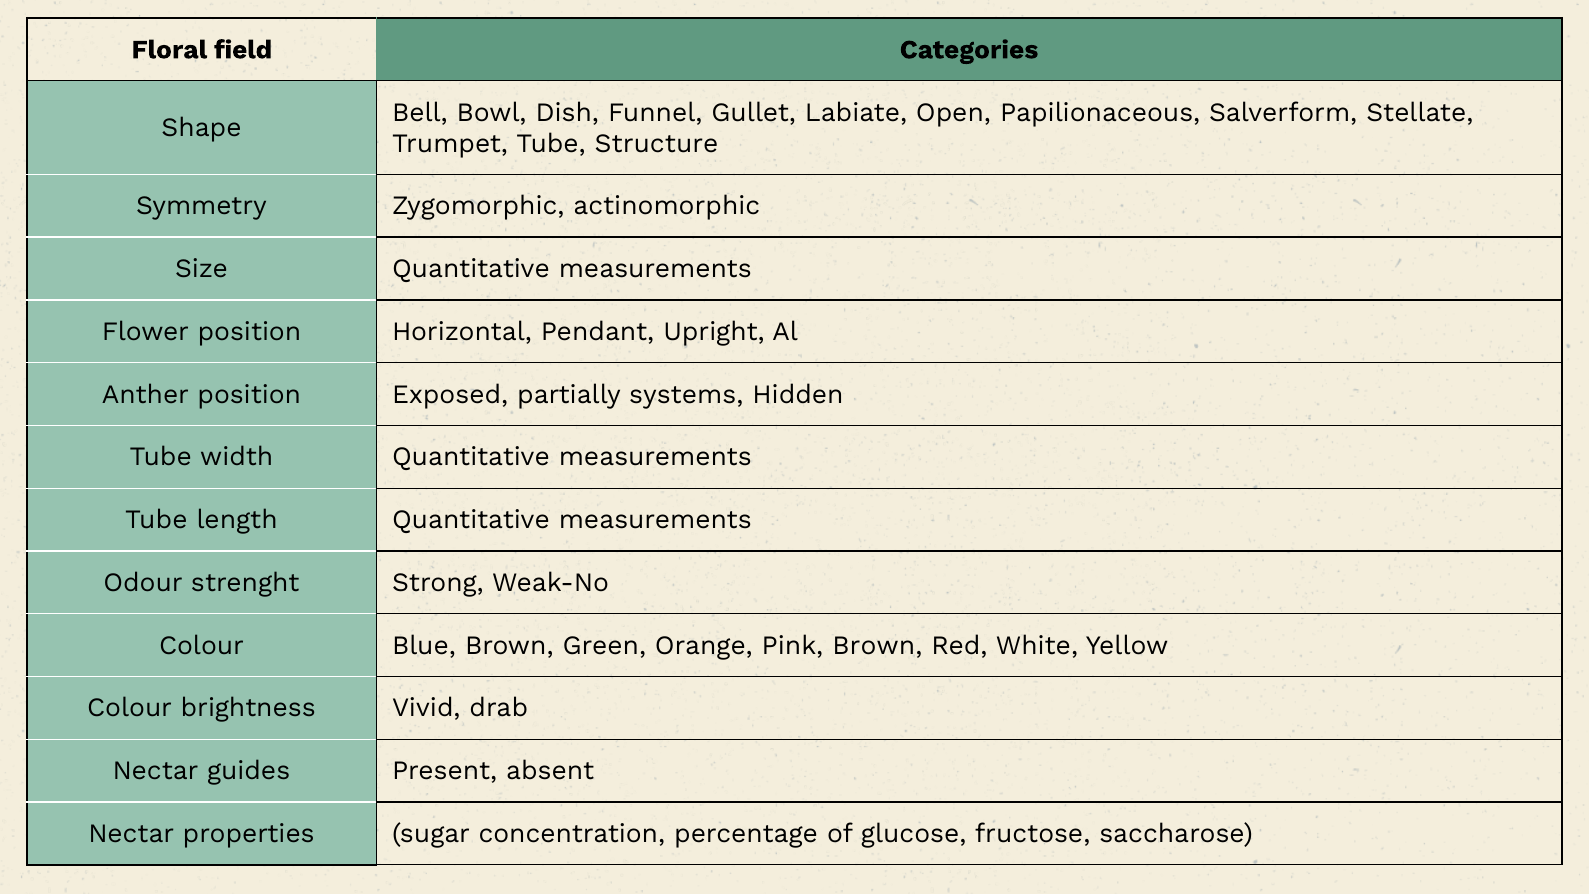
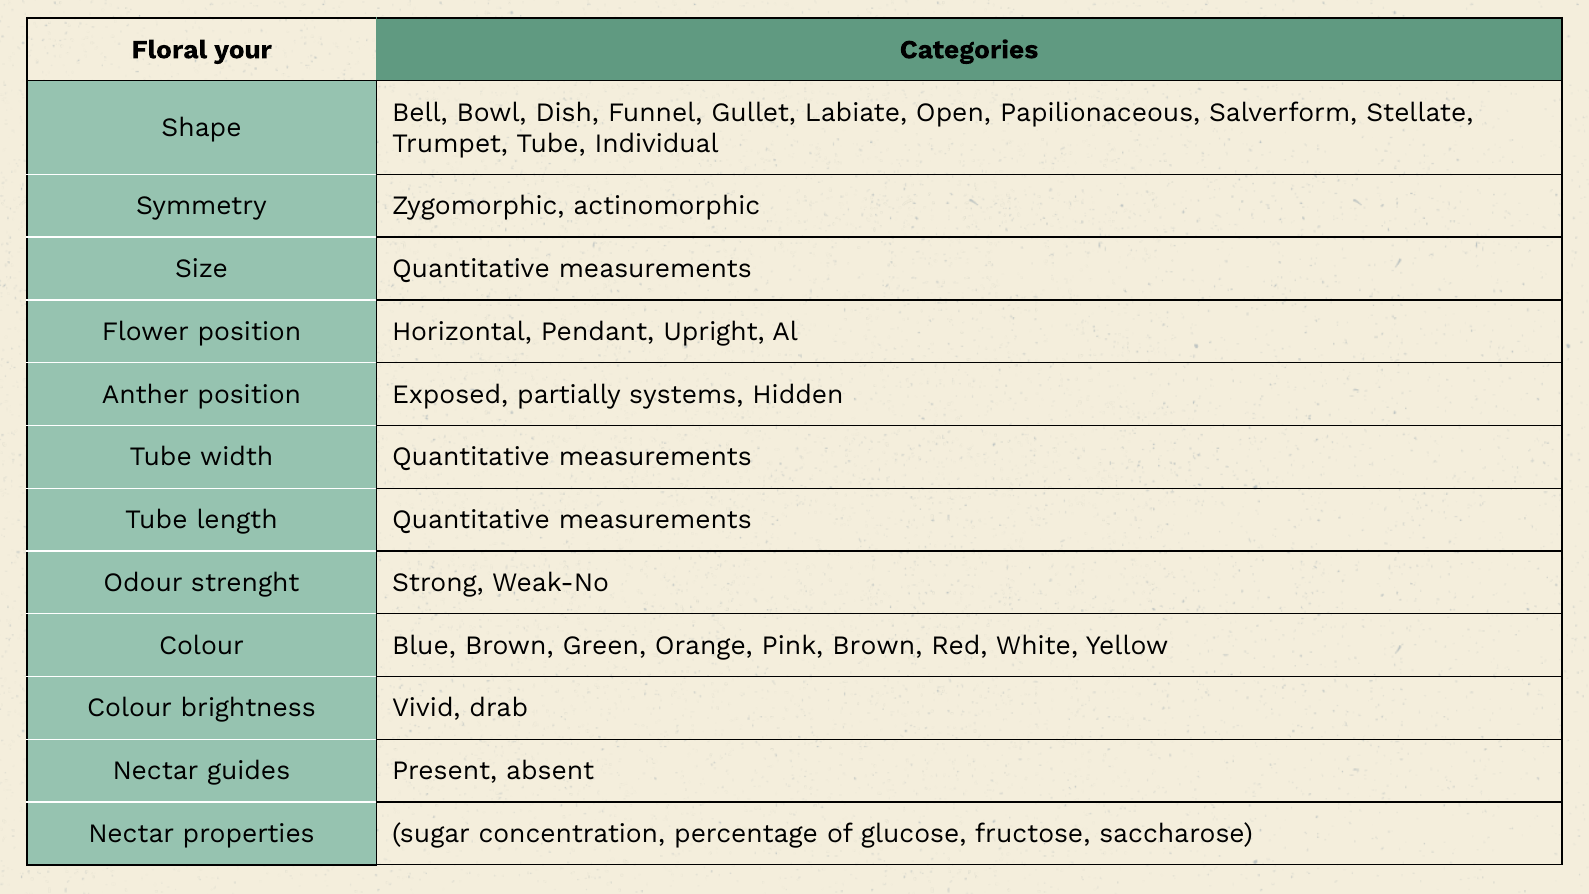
field: field -> your
Structure: Structure -> Individual
